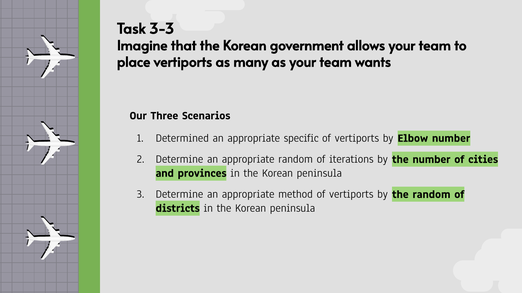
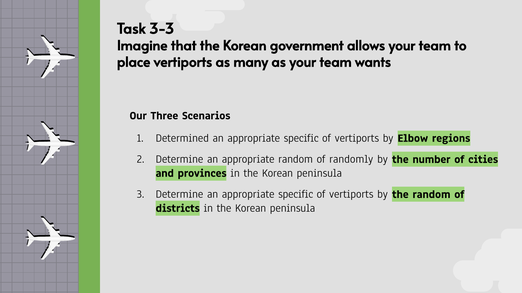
Elbow number: number -> regions
iterations: iterations -> randomly
method at (296, 195): method -> specific
